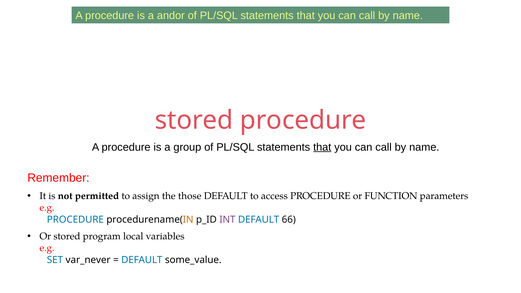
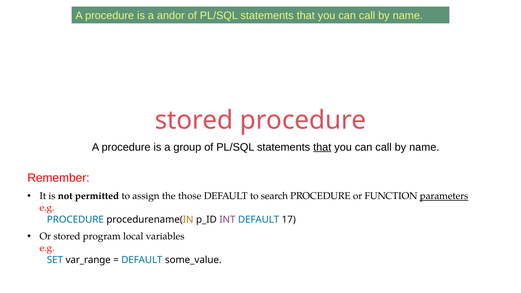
access: access -> search
parameters underline: none -> present
66: 66 -> 17
var_never: var_never -> var_range
